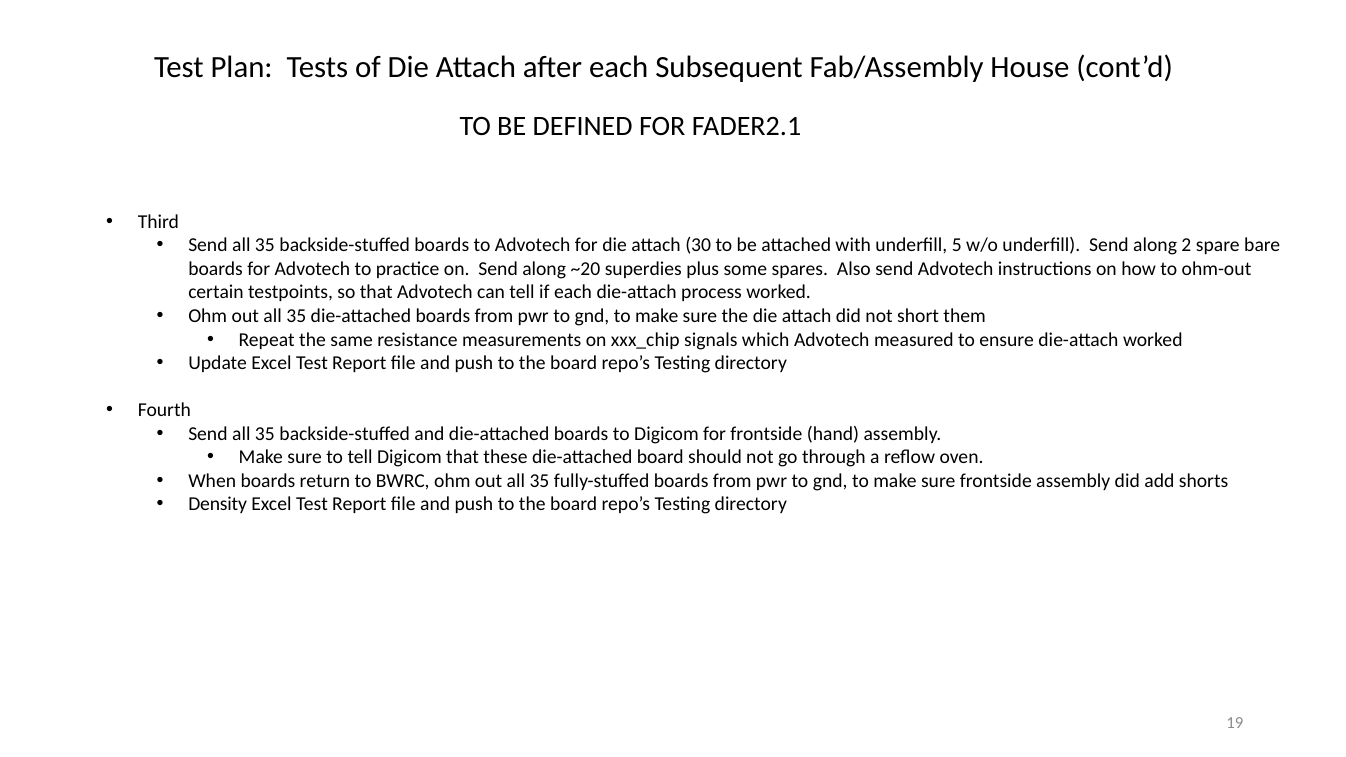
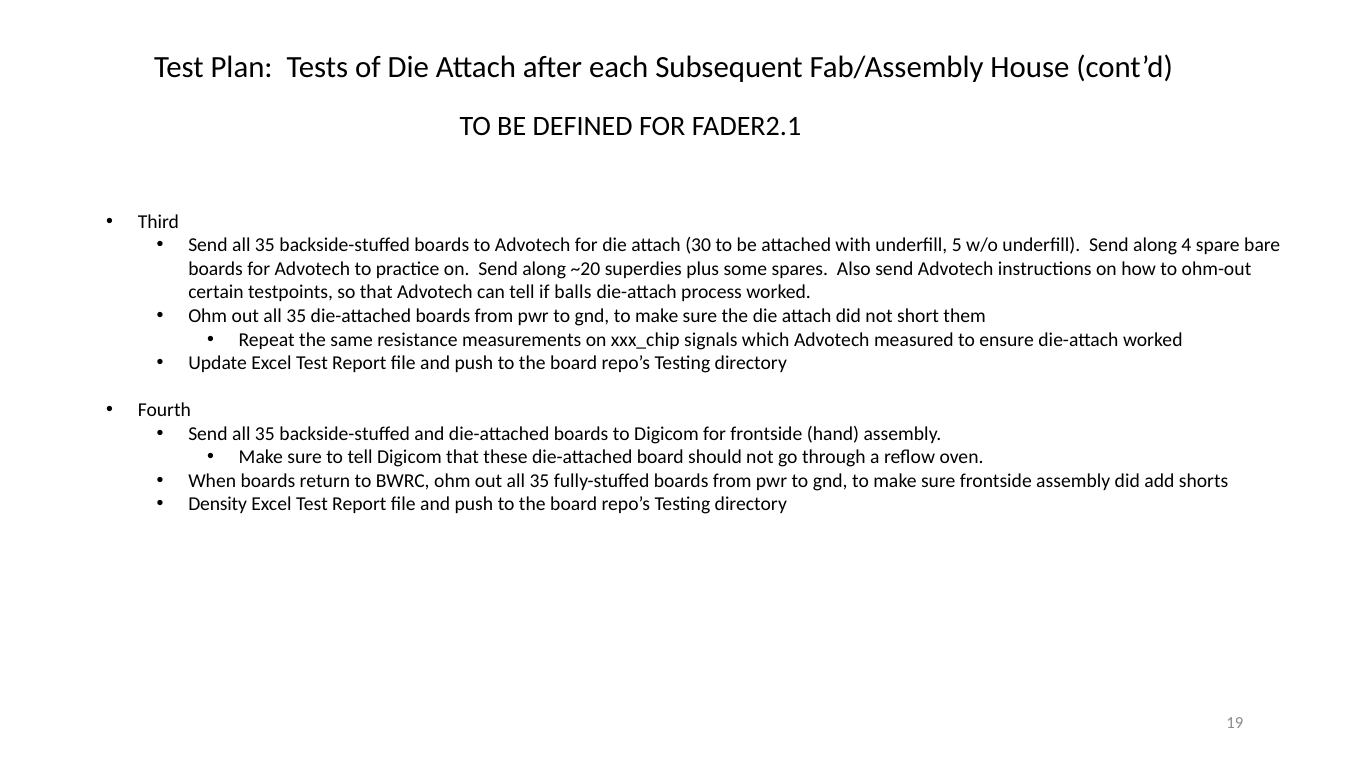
2: 2 -> 4
if each: each -> balls
